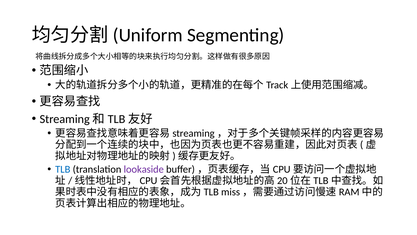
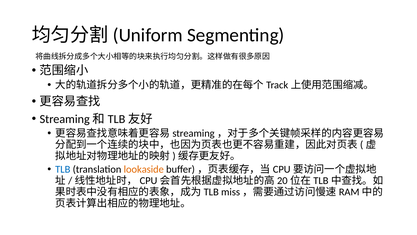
lookaside colour: purple -> orange
